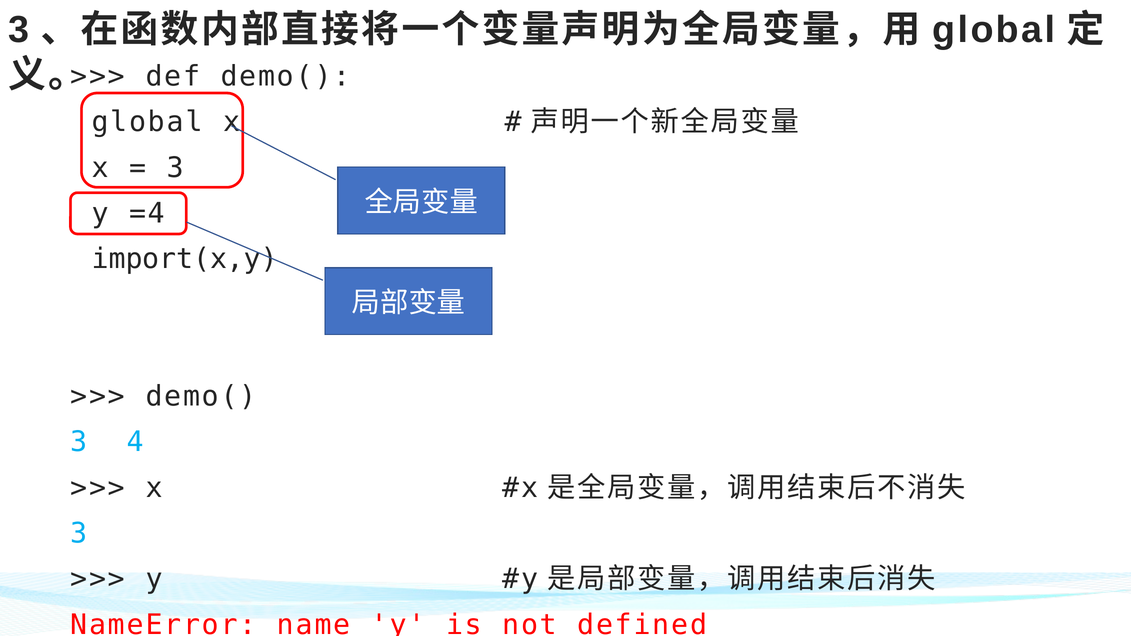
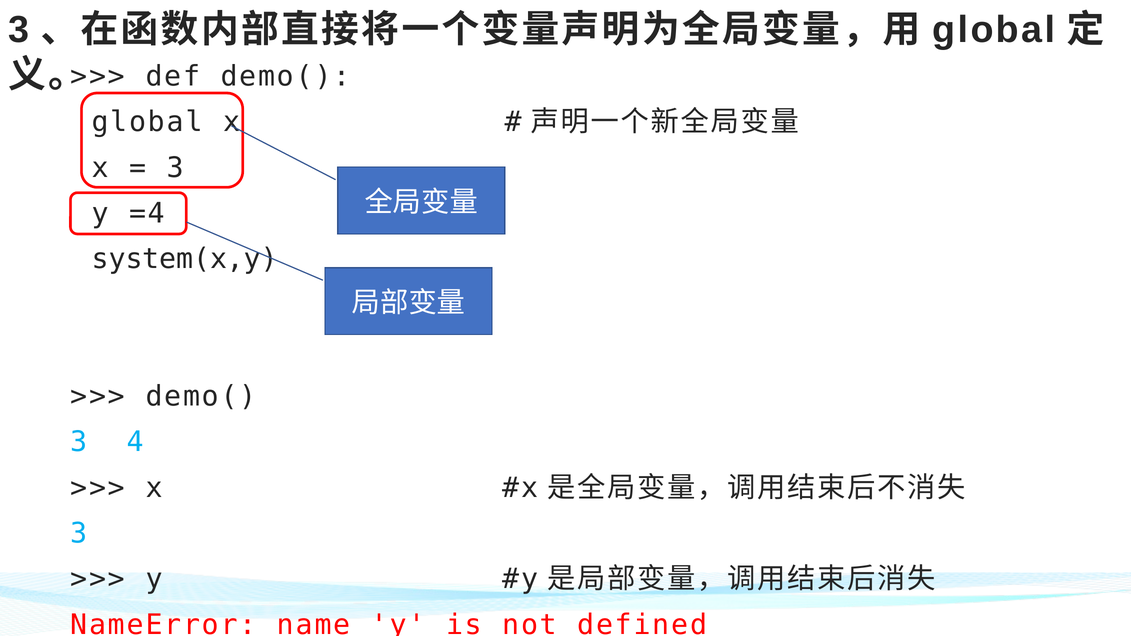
import(x,y: import(x,y -> system(x,y
